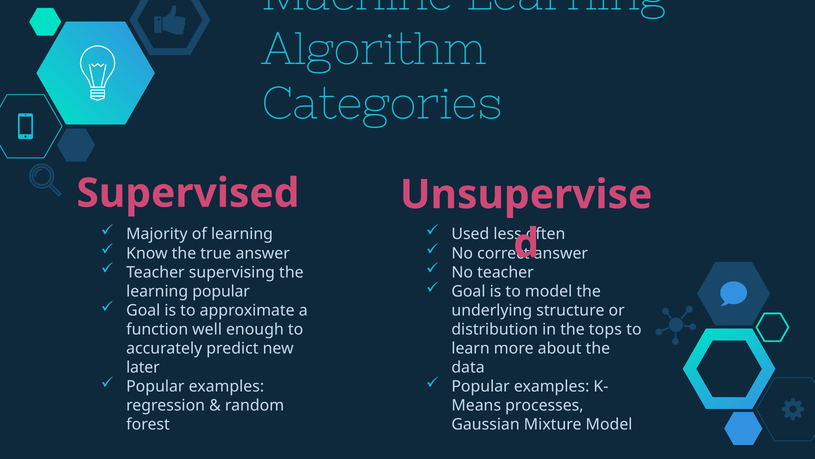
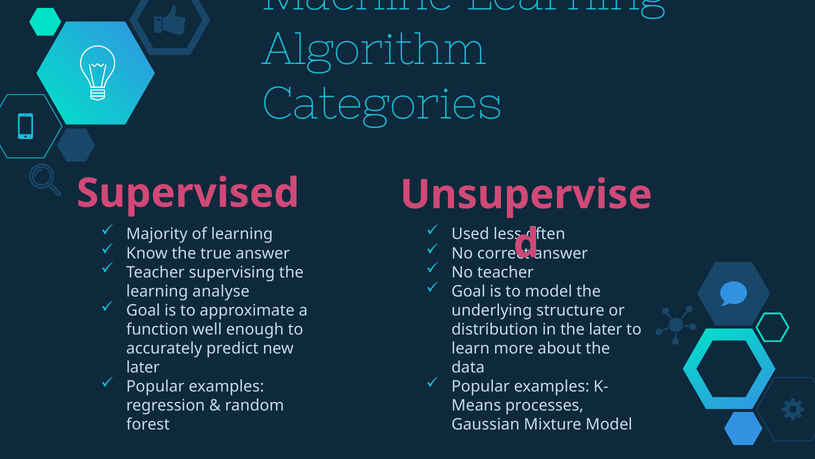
learning popular: popular -> analyse
the tops: tops -> later
